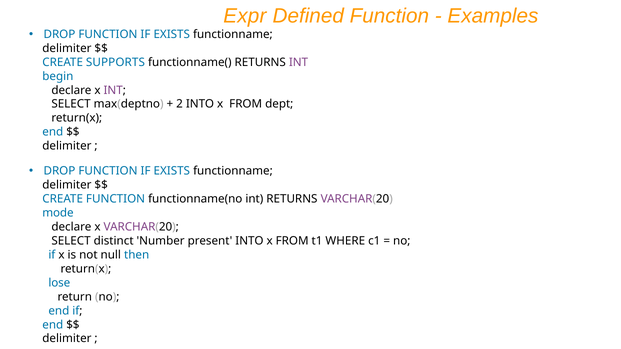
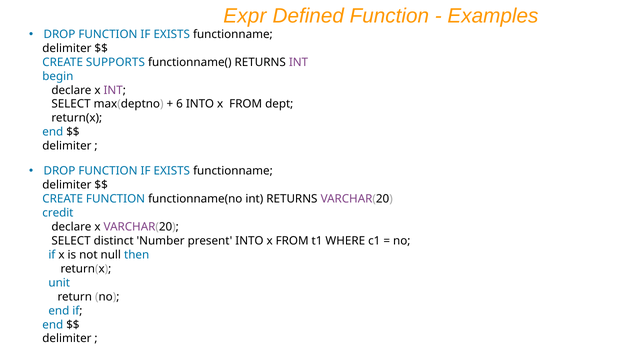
2: 2 -> 6
mode: mode -> credit
lose: lose -> unit
